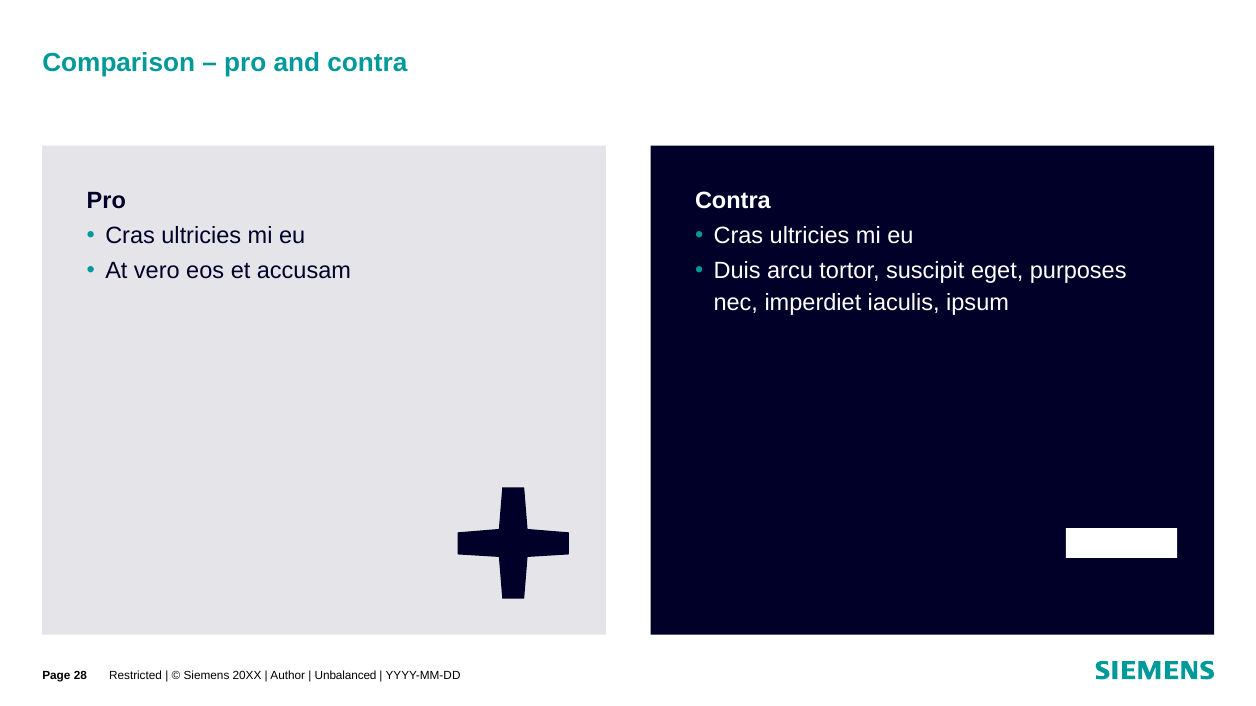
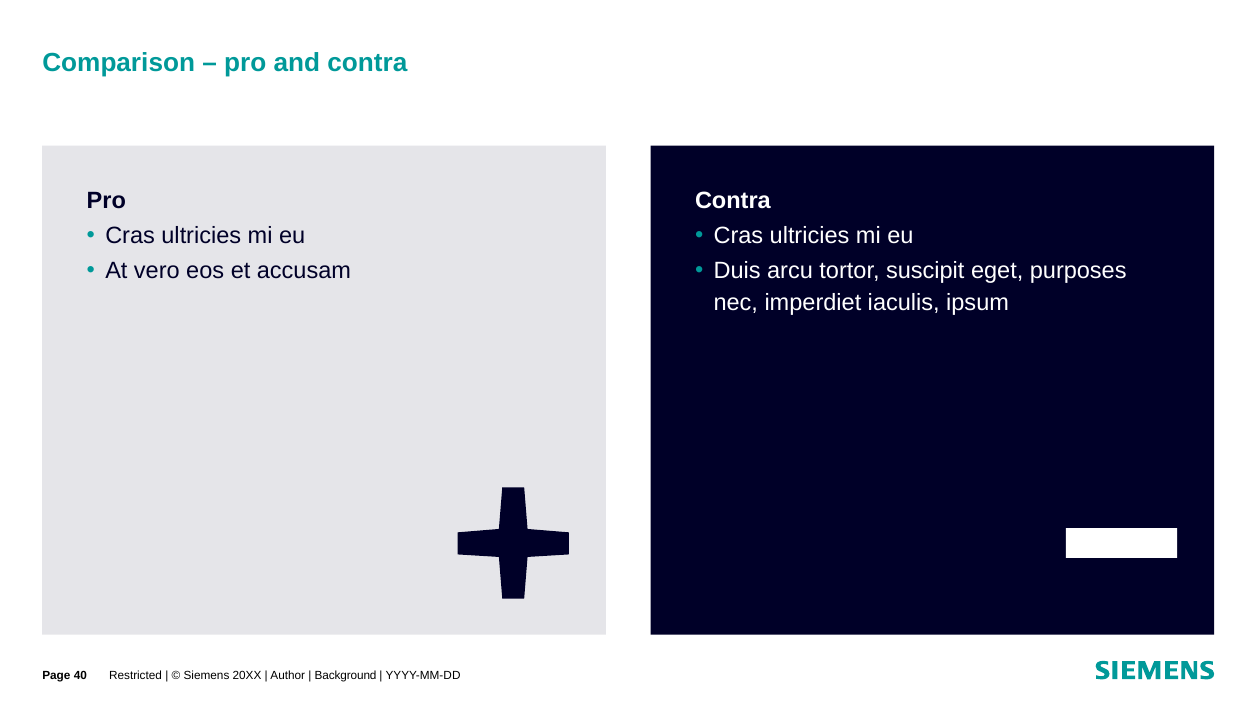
28: 28 -> 40
Unbalanced: Unbalanced -> Background
